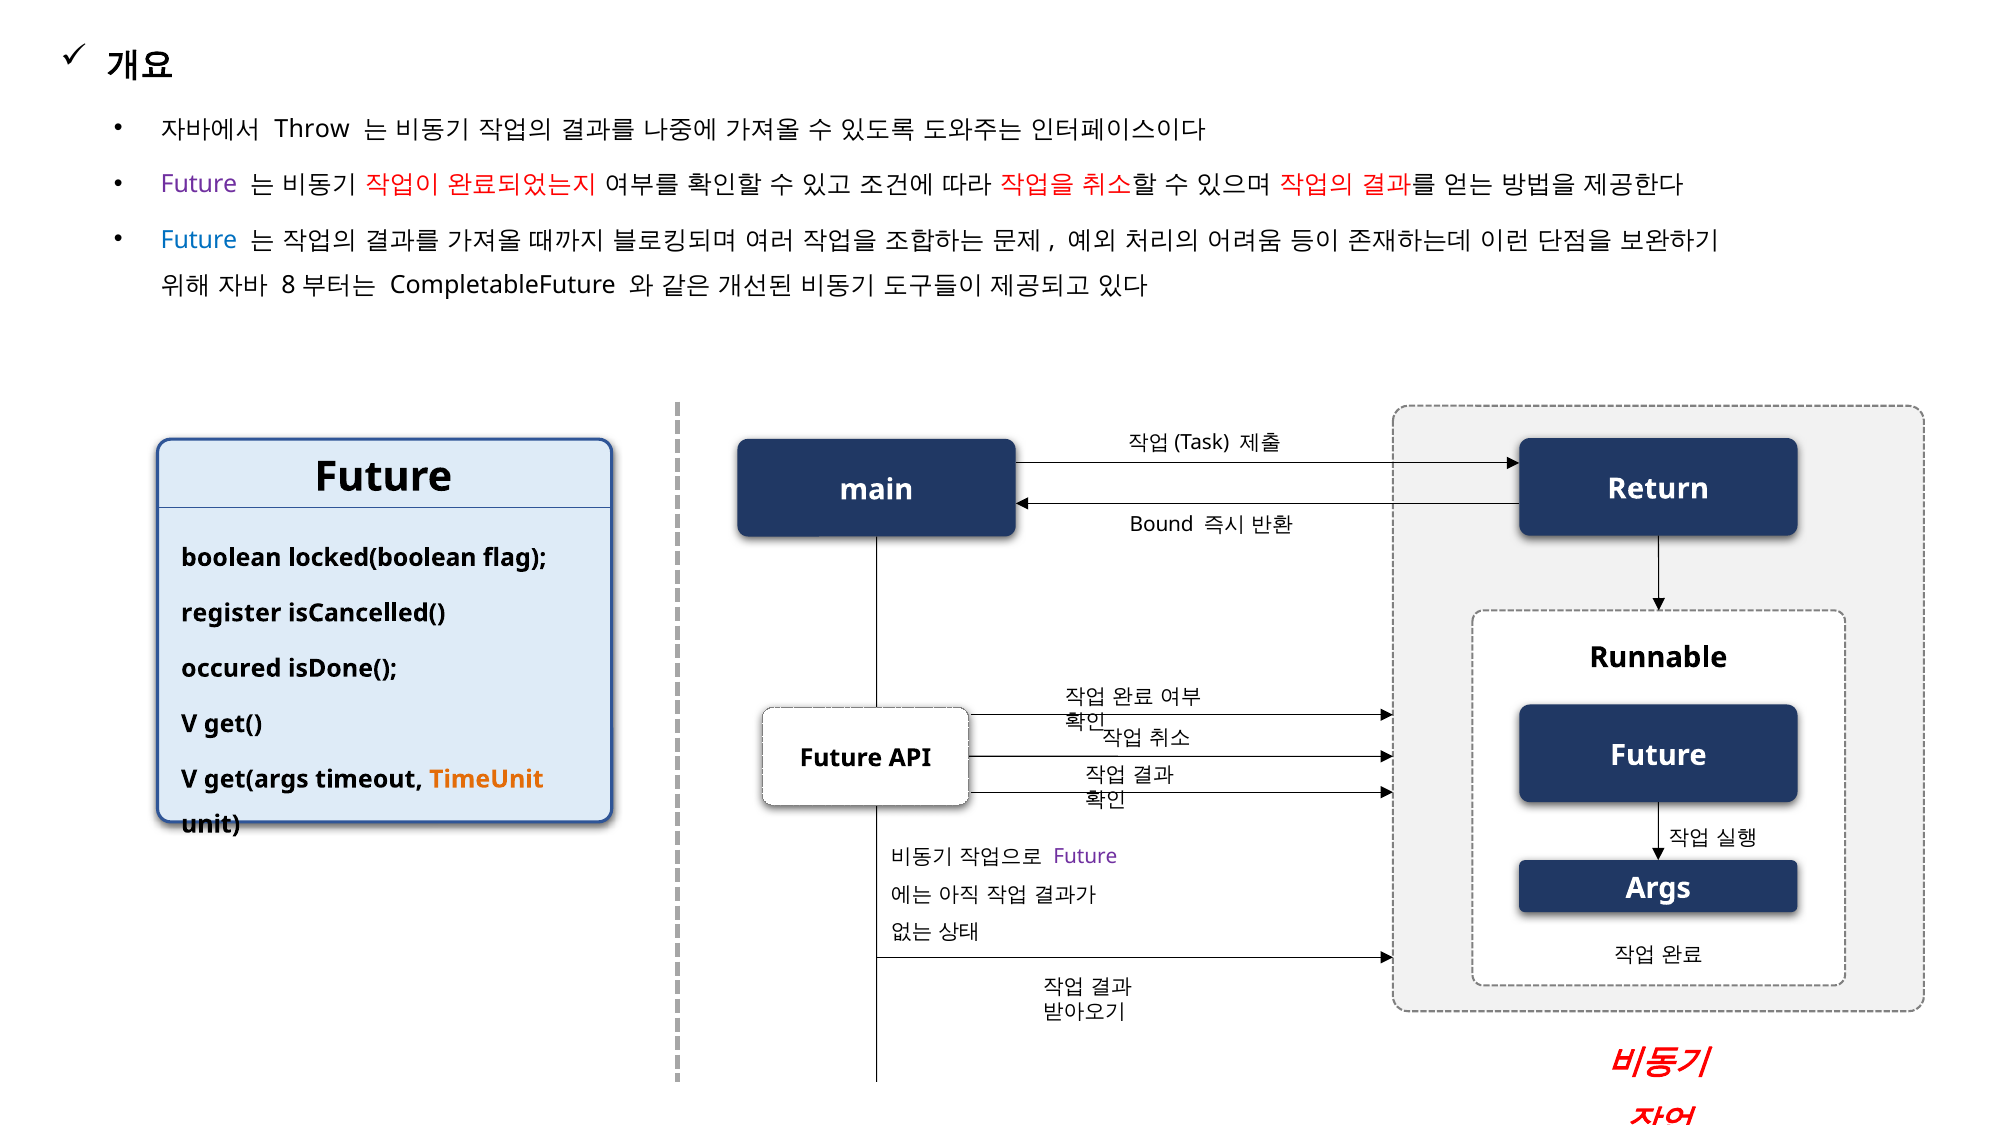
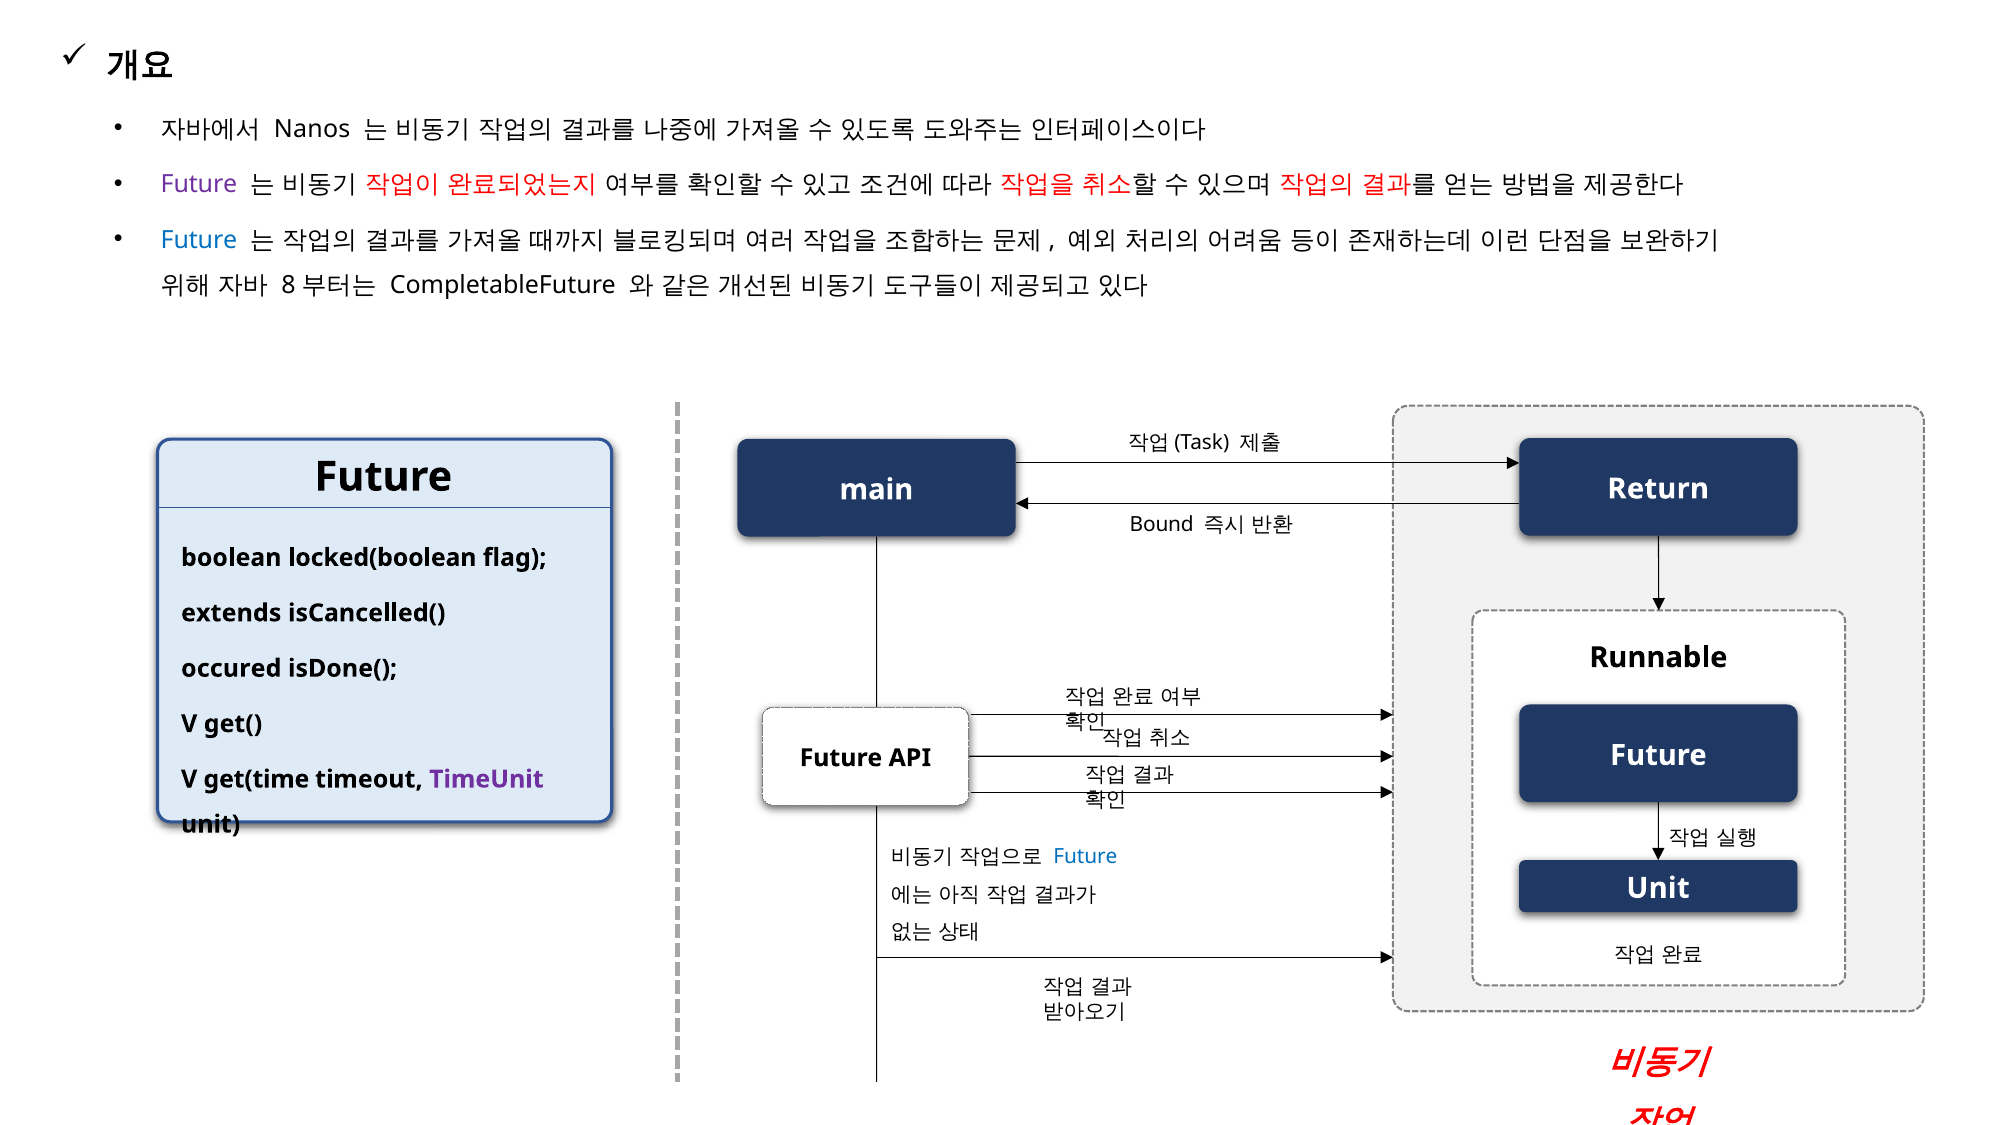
Throw: Throw -> Nanos
register: register -> extends
get(args: get(args -> get(time
TimeUnit colour: orange -> purple
Future at (1085, 857) colour: purple -> blue
Args at (1658, 889): Args -> Unit
